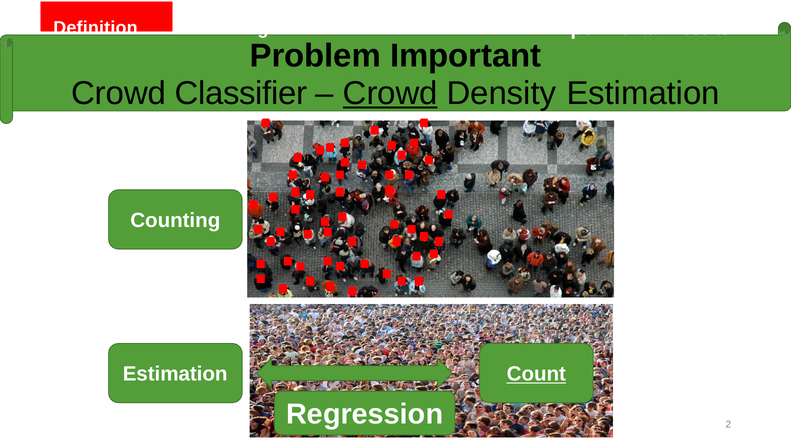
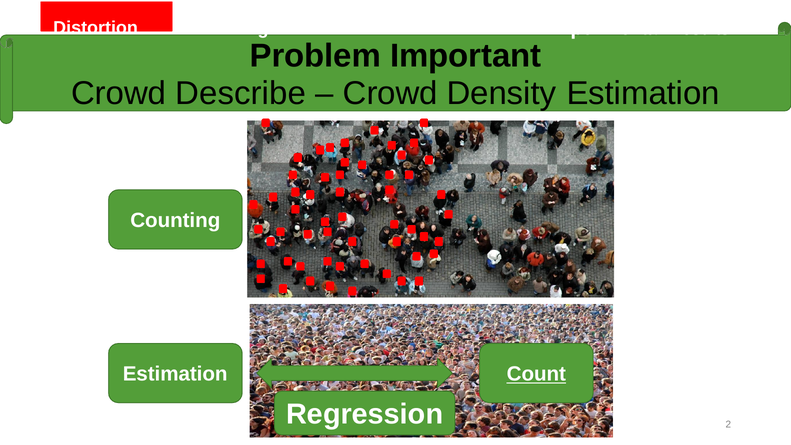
Definition: Definition -> Distortion
Classifier: Classifier -> Describe
Crowd at (390, 93) underline: present -> none
